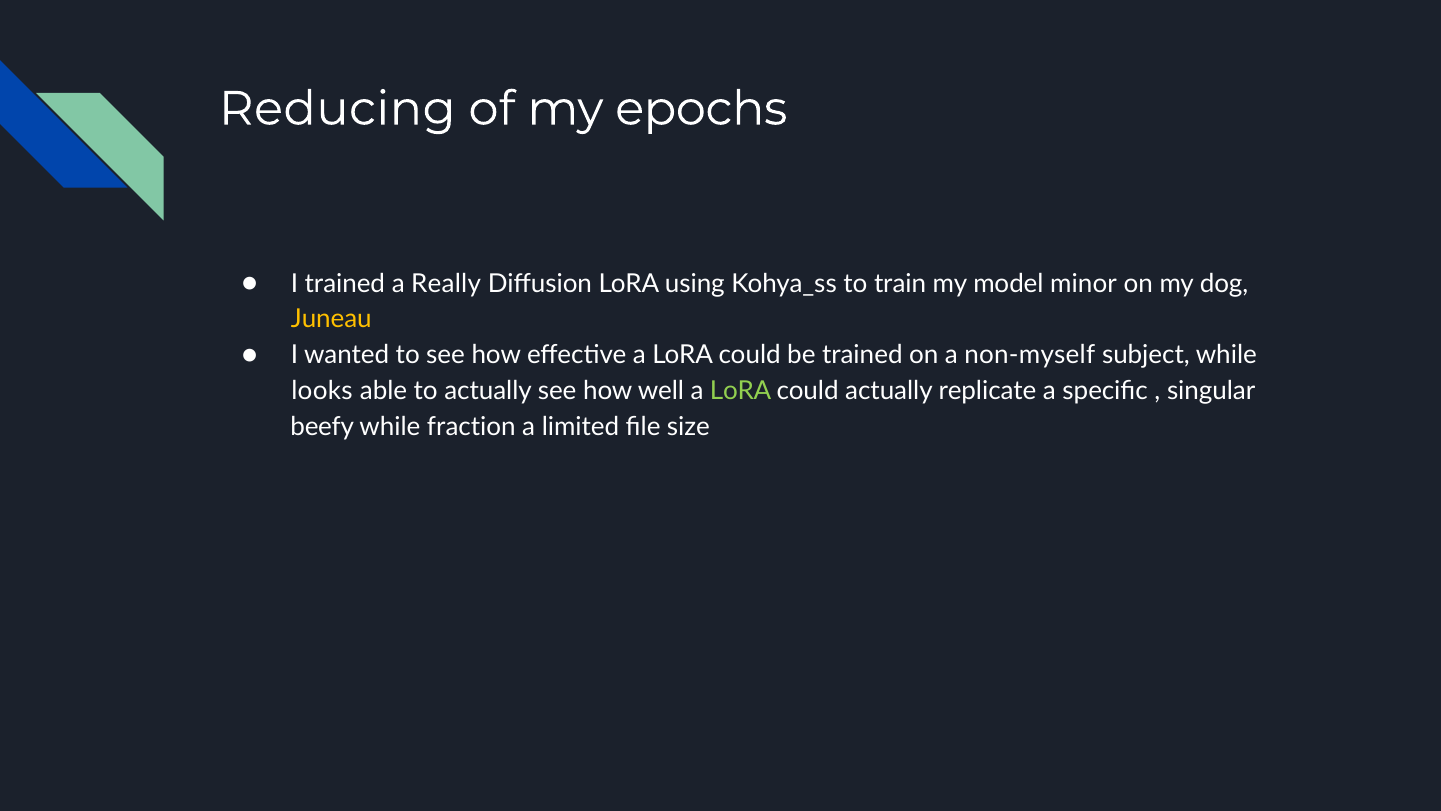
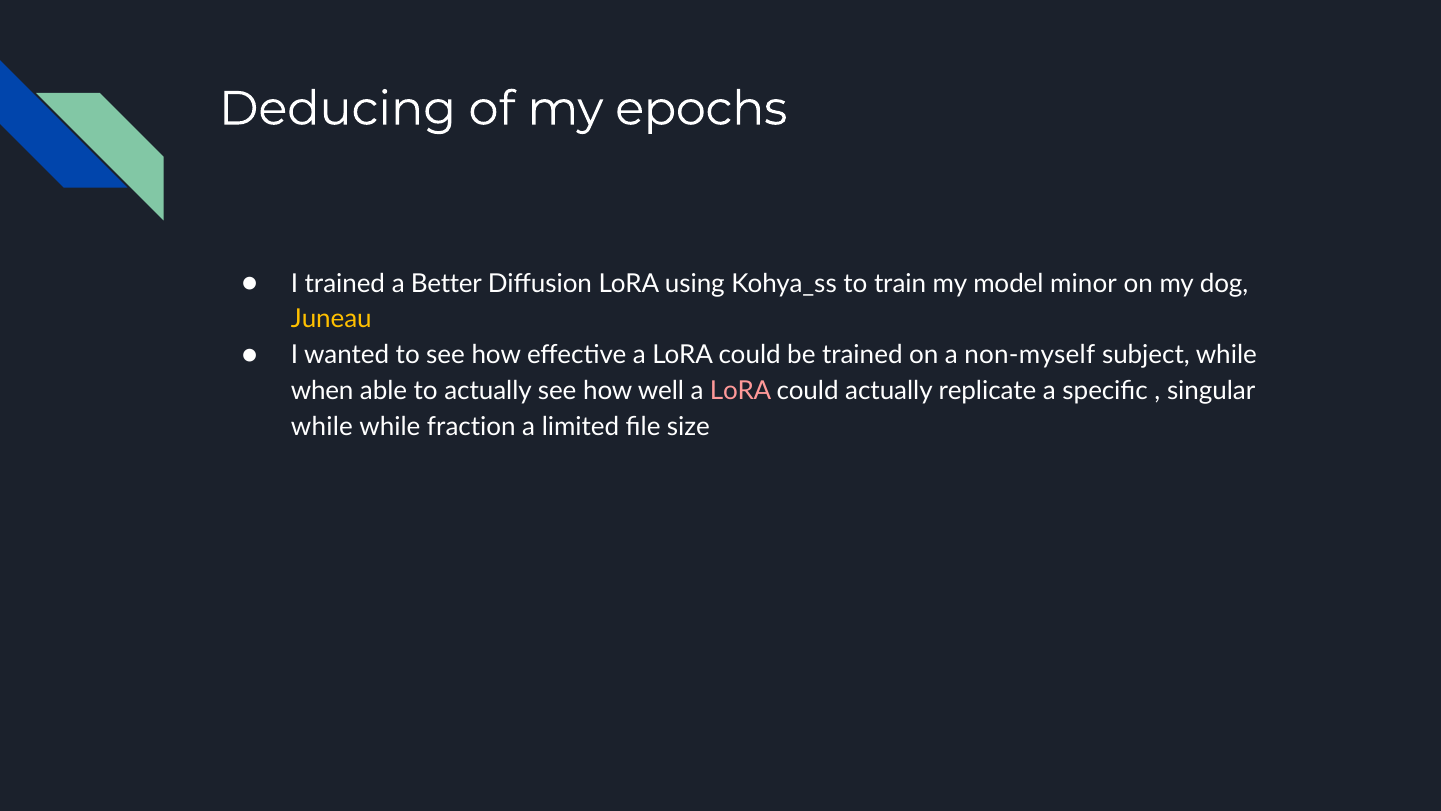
Reducing: Reducing -> Deducing
Really: Really -> Better
looks: looks -> when
LoRA at (741, 391) colour: light green -> pink
beefy at (322, 426): beefy -> while
